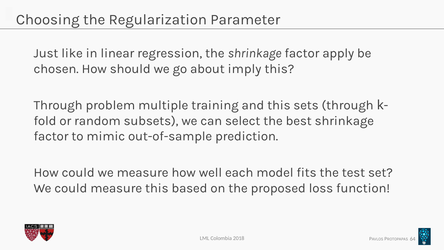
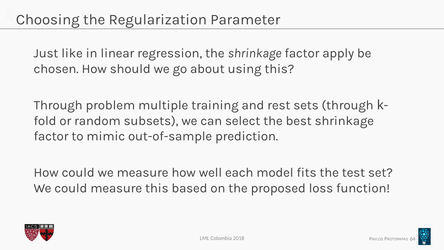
imply: imply -> using
and this: this -> rest
